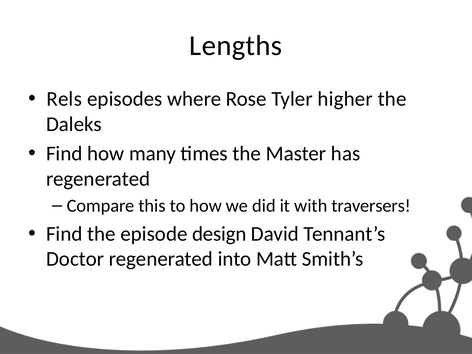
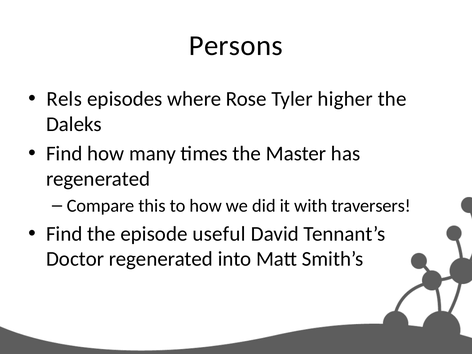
Lengths: Lengths -> Persons
design: design -> useful
